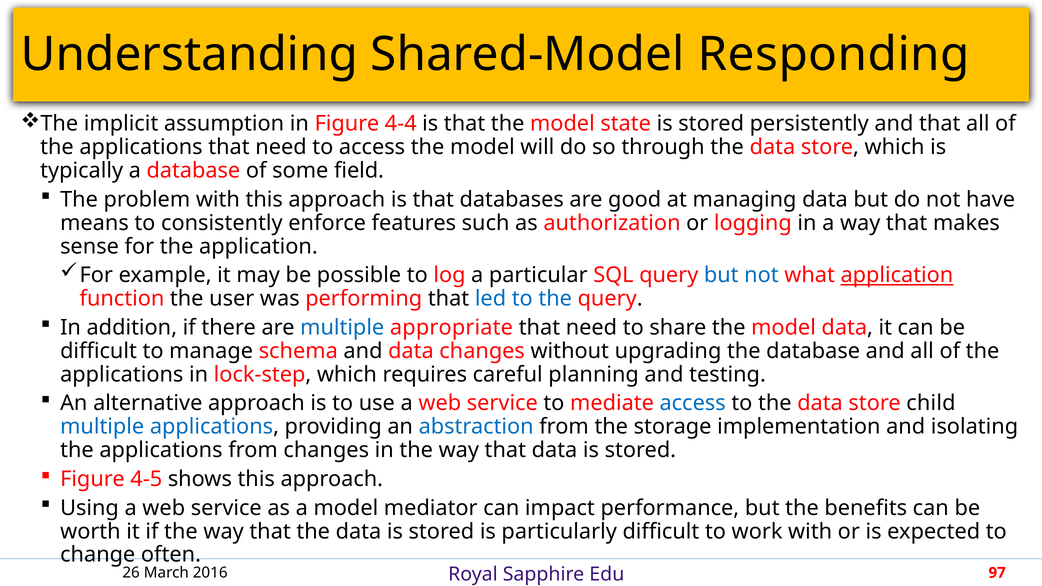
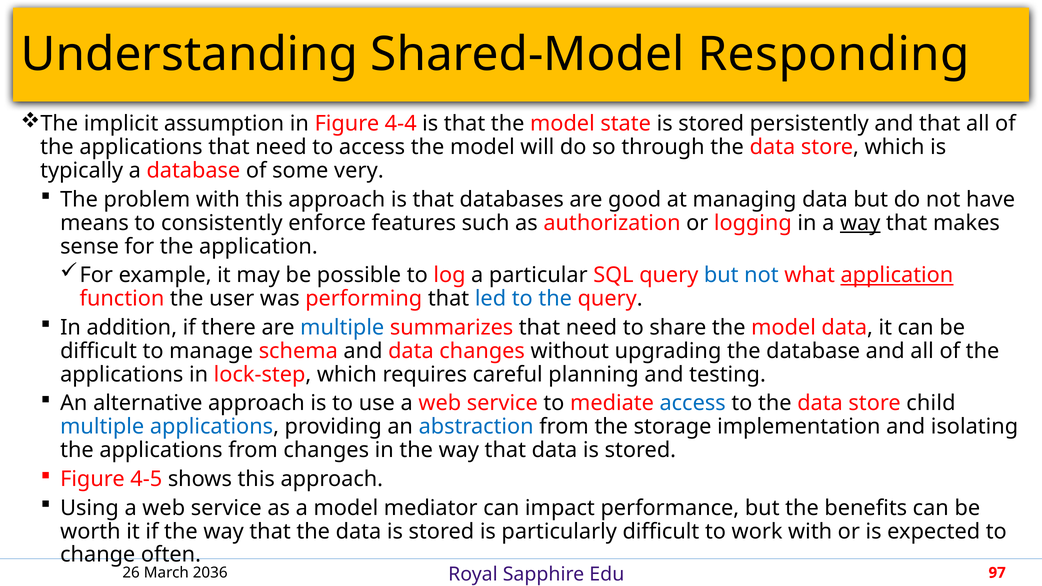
field: field -> very
way at (860, 223) underline: none -> present
appropriate: appropriate -> summarizes
2016: 2016 -> 2036
